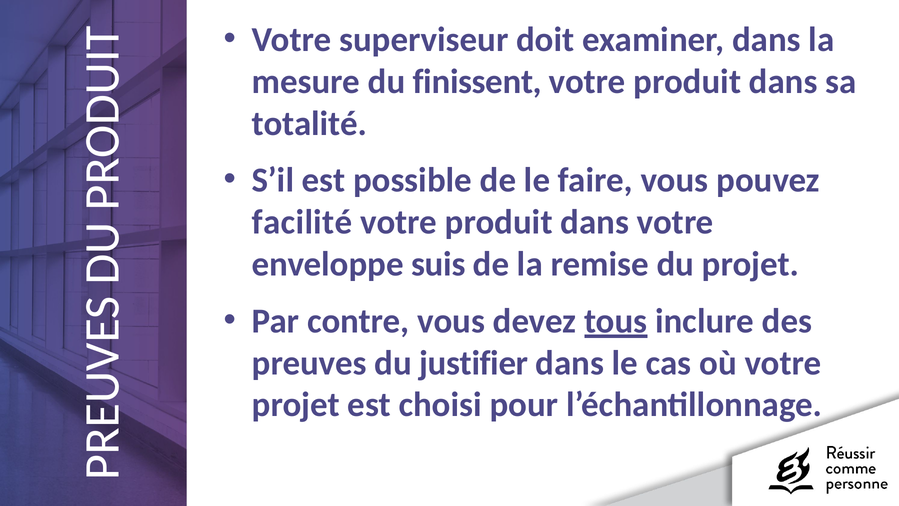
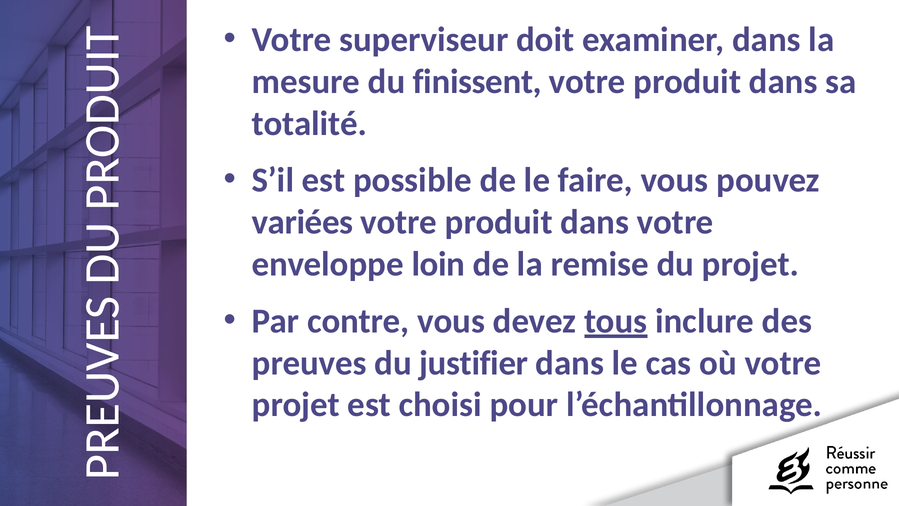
facilité: facilité -> variées
suis: suis -> loin
